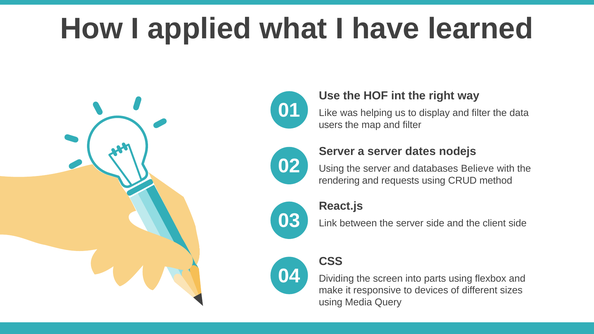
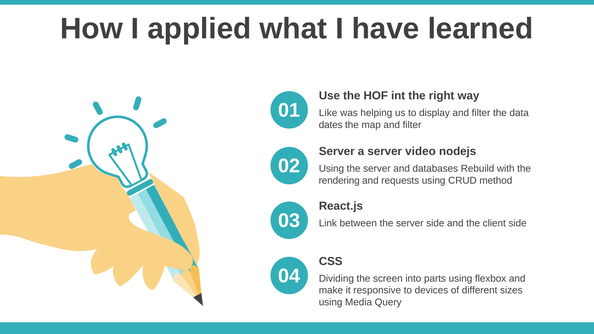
users: users -> dates
dates: dates -> video
Believe: Believe -> Rebuild
